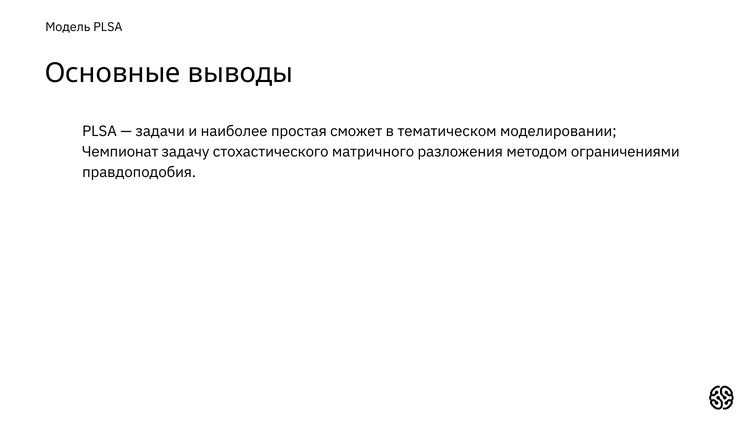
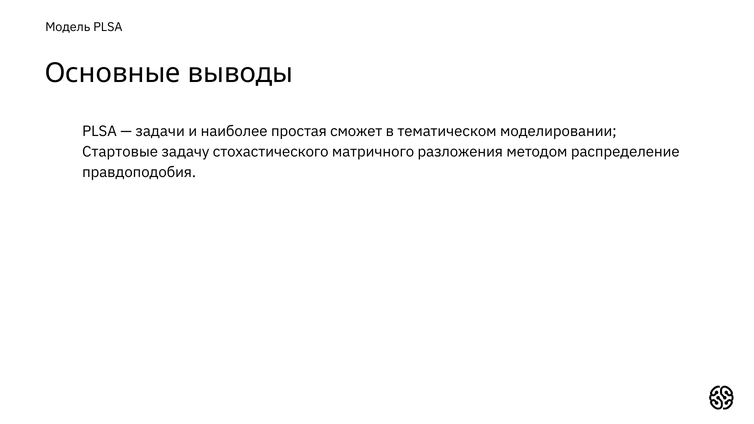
Чемпионат: Чемпионат -> Стартовые
ограничениями: ограничениями -> распределение
